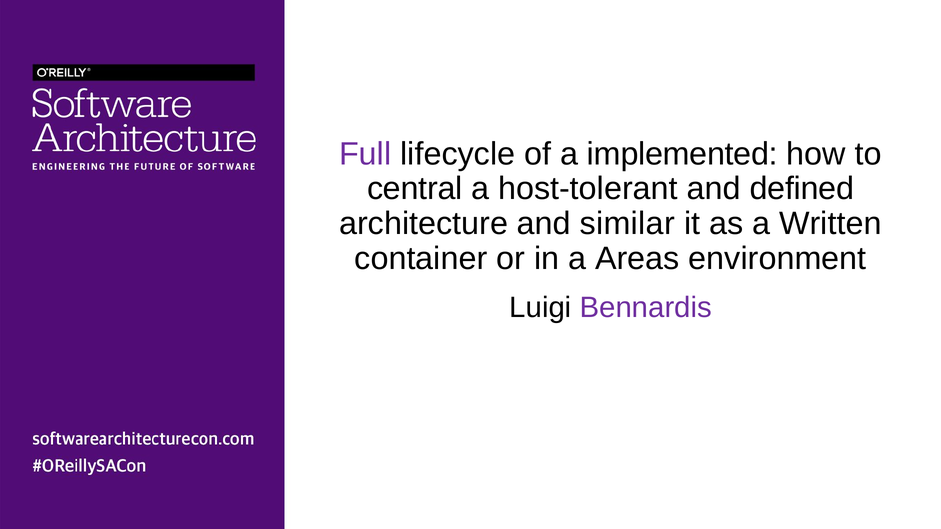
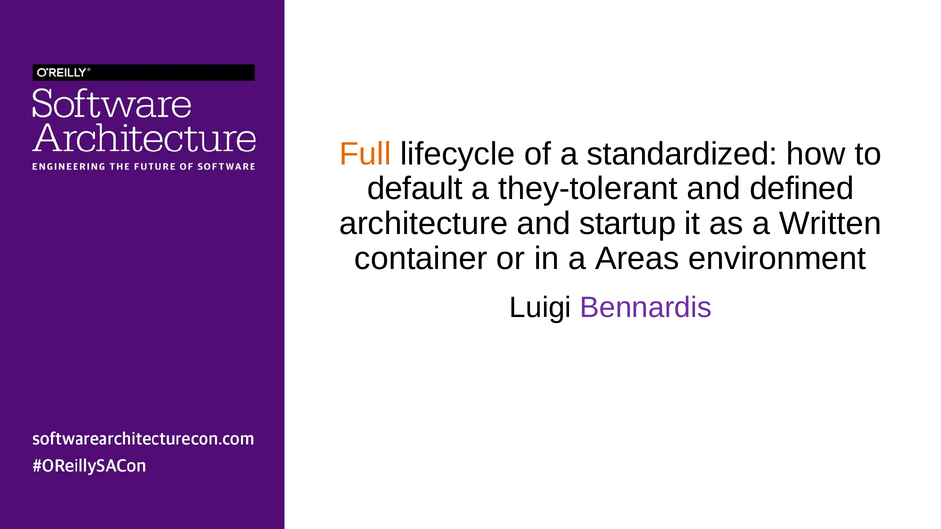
Full colour: purple -> orange
implemented: implemented -> standardized
central: central -> default
host-tolerant: host-tolerant -> they-tolerant
similar: similar -> startup
